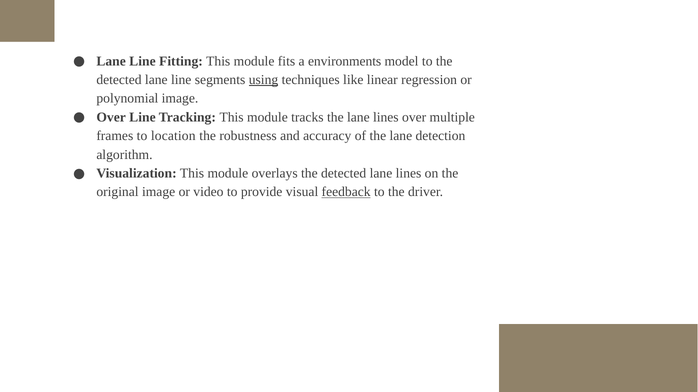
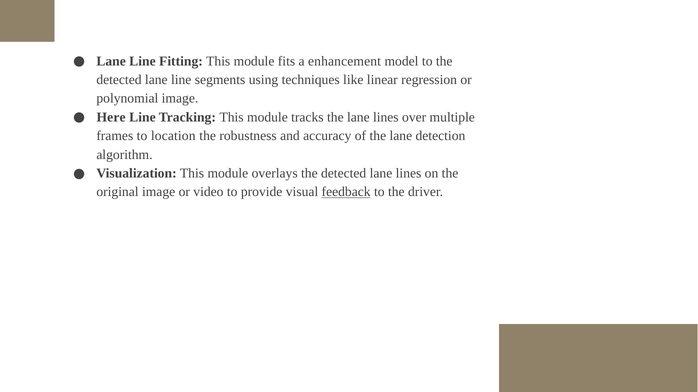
environments: environments -> enhancement
using underline: present -> none
Over at (111, 117): Over -> Here
